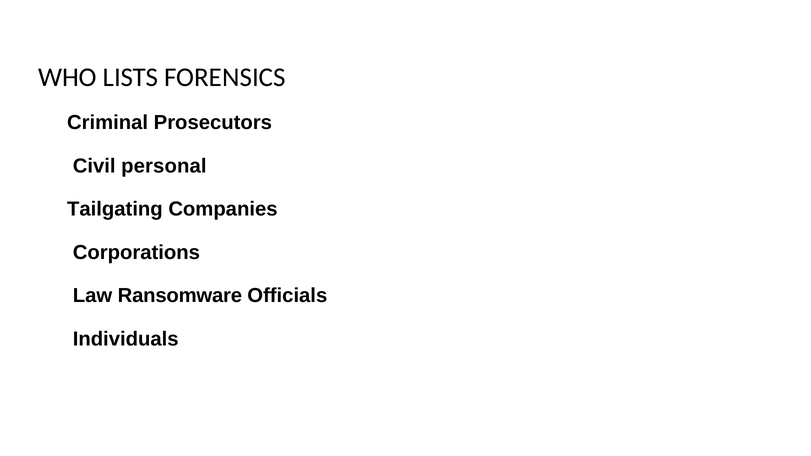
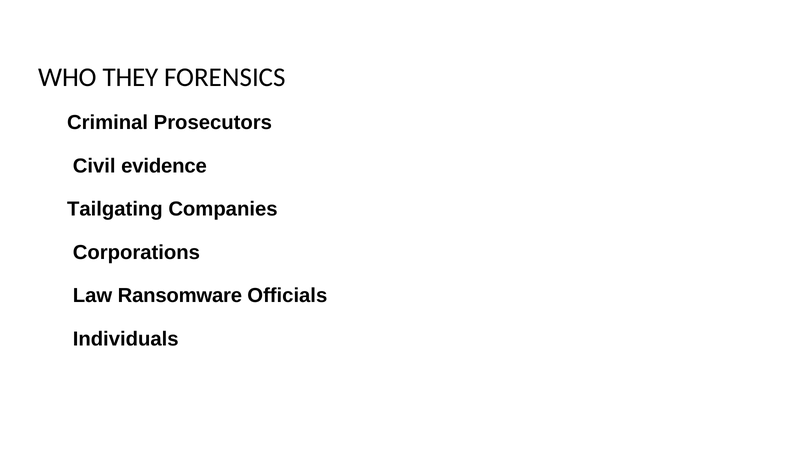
LISTS: LISTS -> THEY
personal: personal -> evidence
